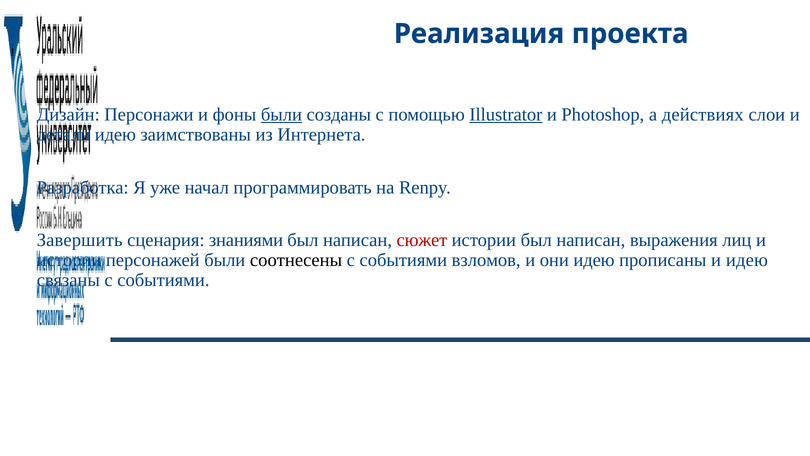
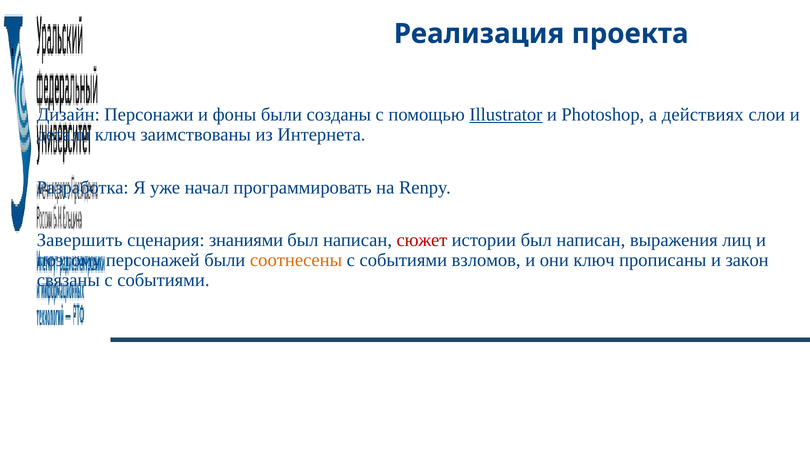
были at (281, 114) underline: present -> none
детали идею: идею -> ключ
истории at (69, 260): истории -> поэтому
соотнесены colour: black -> orange
они идею: идею -> ключ
и идею: идею -> закон
